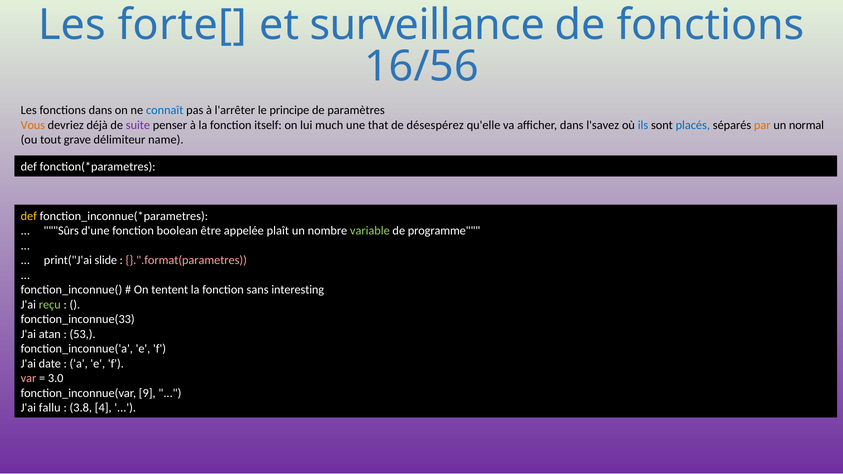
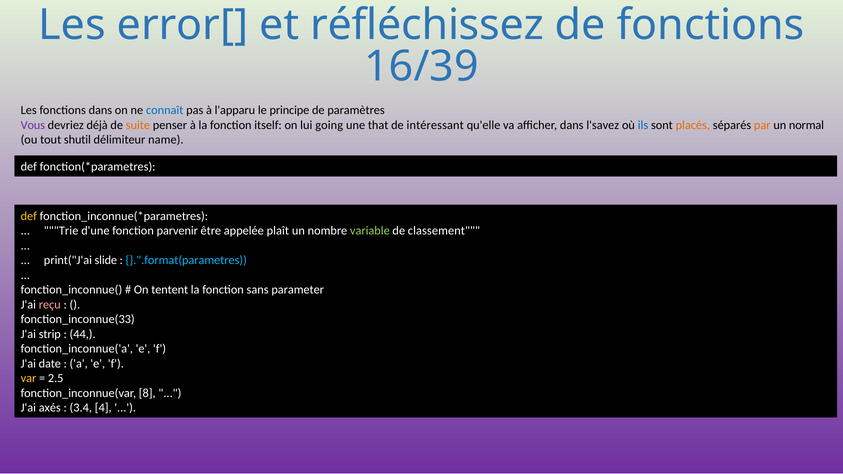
forte[: forte[ -> error[
surveillance: surveillance -> réfléchissez
16/56: 16/56 -> 16/39
l'arrêter: l'arrêter -> l'apparu
Vous colour: orange -> purple
suite colour: purple -> orange
much: much -> going
désespérez: désespérez -> intéressant
placés colour: blue -> orange
grave: grave -> shutil
Sûrs: Sûrs -> Trie
boolean: boolean -> parvenir
programme: programme -> classement
}.".format(parametres colour: pink -> light blue
interesting: interesting -> parameter
reçu colour: light green -> pink
atan: atan -> strip
53: 53 -> 44
var colour: pink -> yellow
3.0: 3.0 -> 2.5
9: 9 -> 8
fallu: fallu -> axés
3.8: 3.8 -> 3.4
